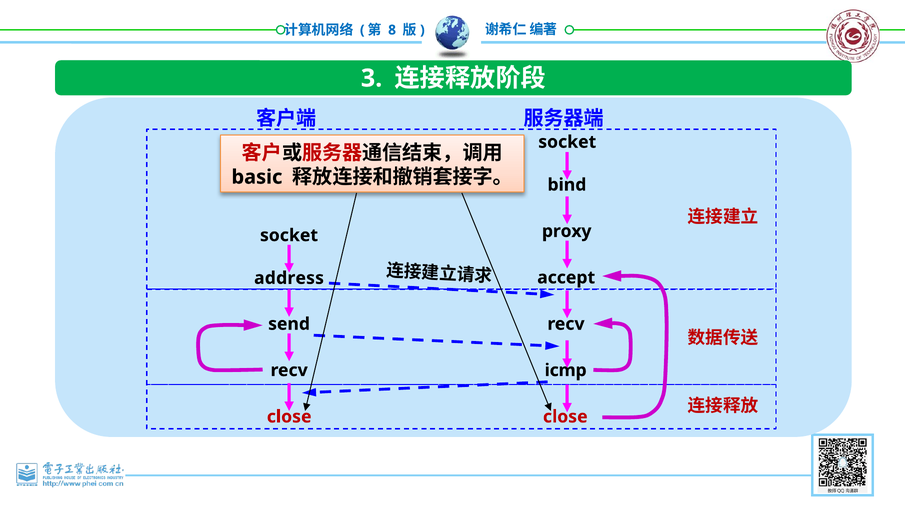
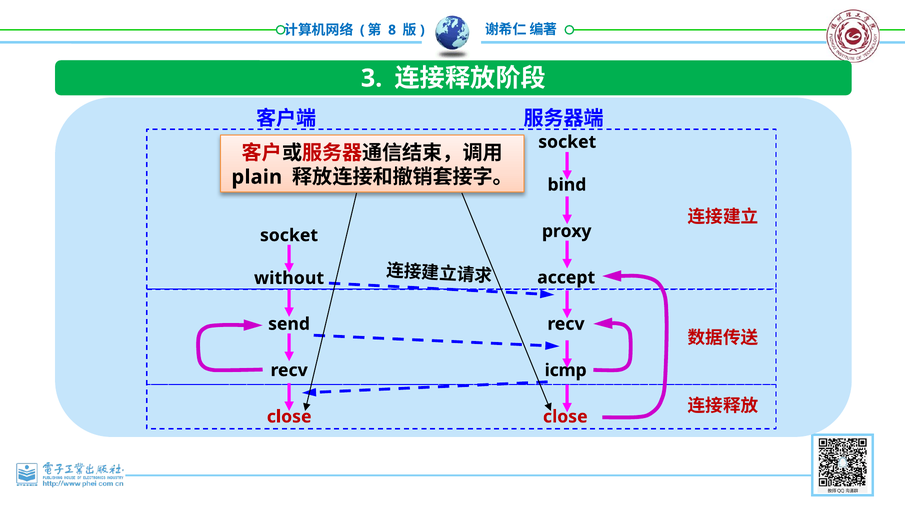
basic: basic -> plain
address: address -> without
